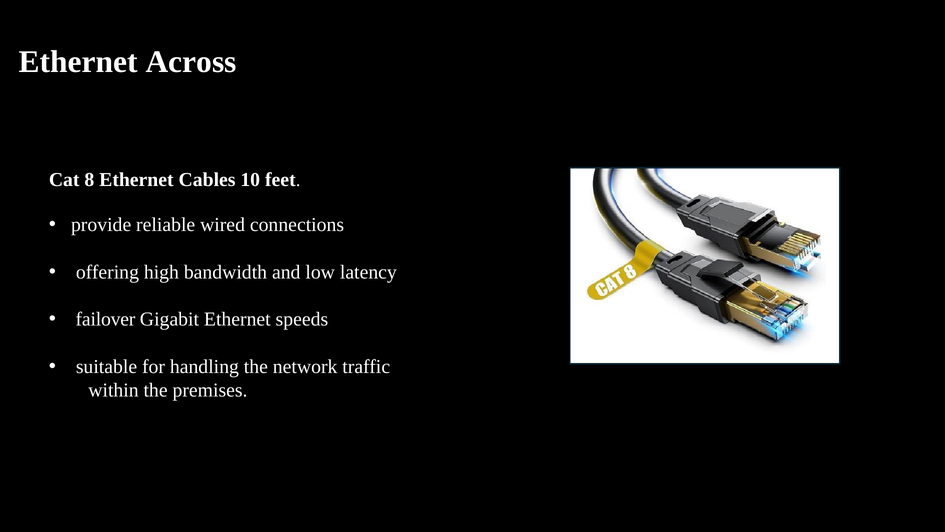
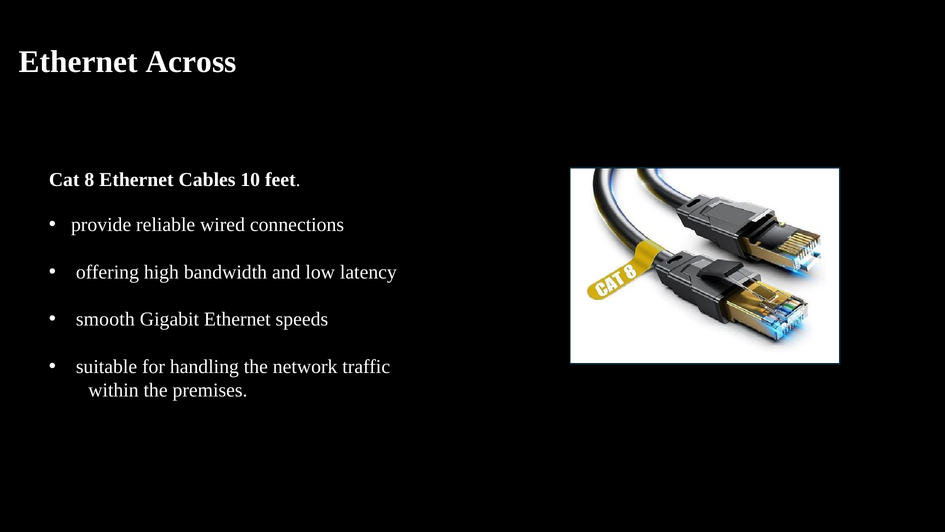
failover: failover -> smooth
